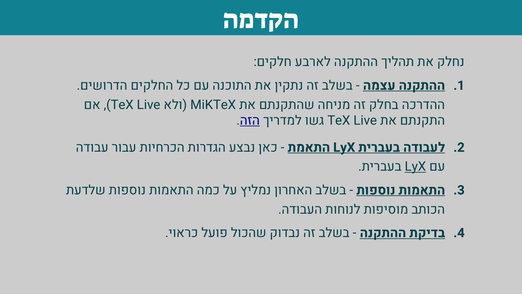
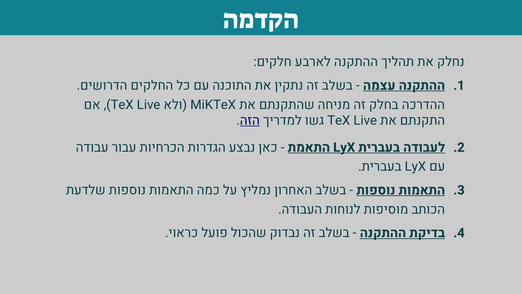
LyX at (415, 166) underline: present -> none
